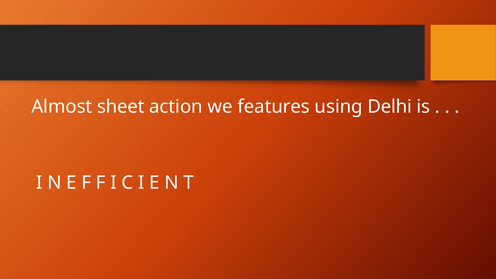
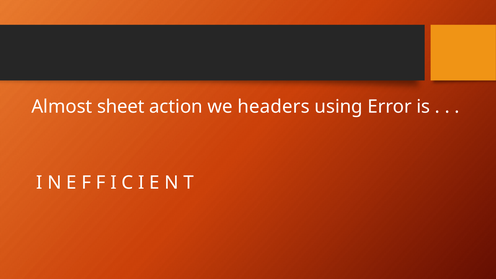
features: features -> headers
Delhi: Delhi -> Error
